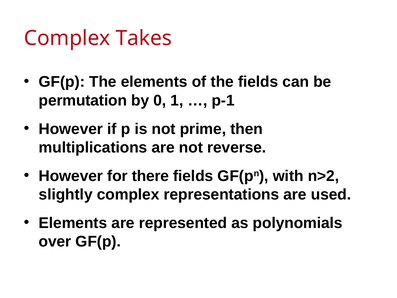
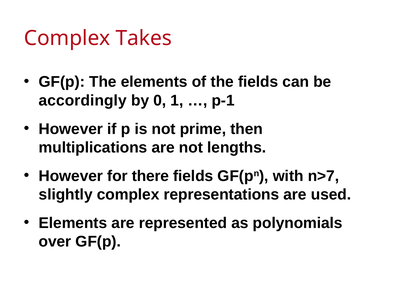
permutation: permutation -> accordingly
reverse: reverse -> lengths
n>2: n>2 -> n>7
